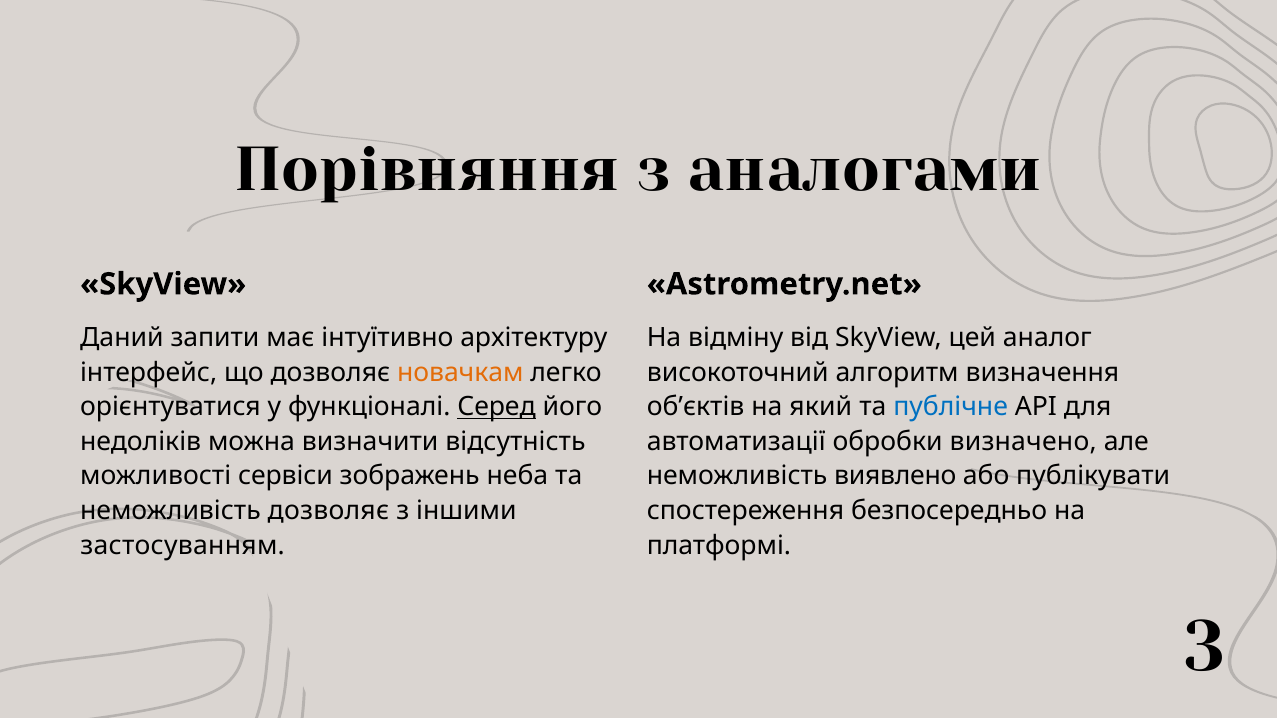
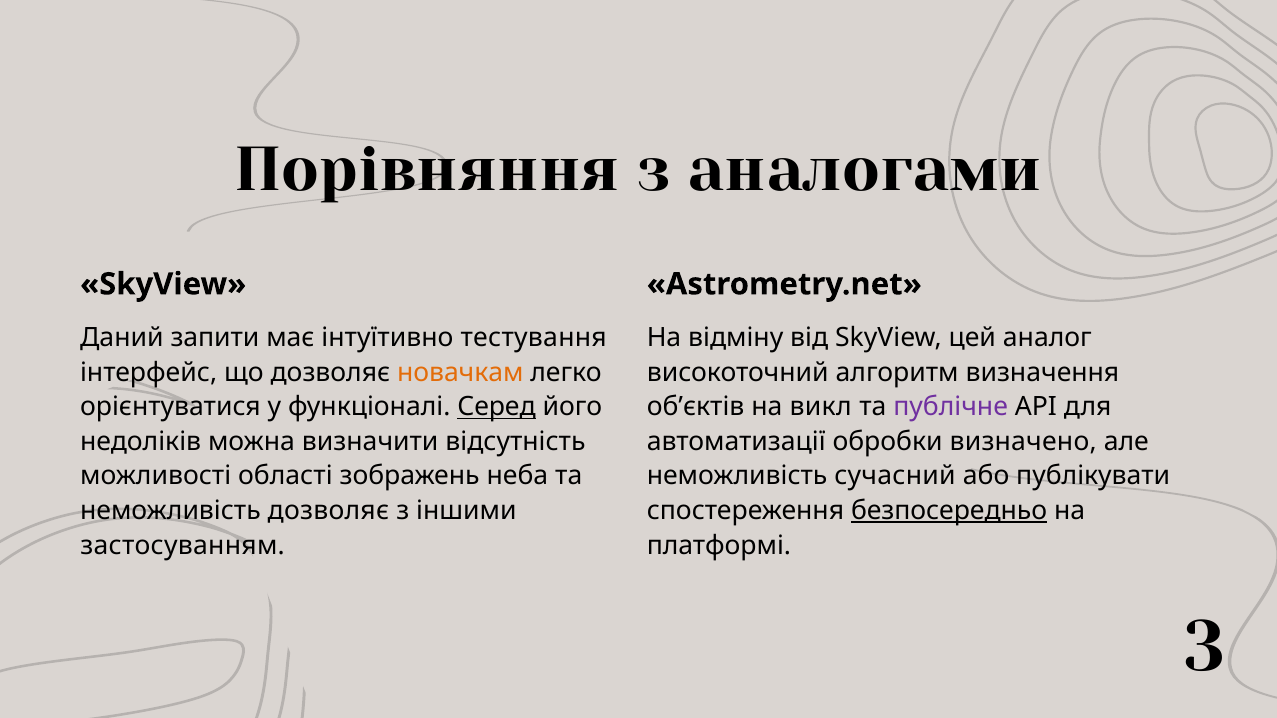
архітектуру: архітектуру -> тестування
який: який -> викл
публічне colour: blue -> purple
сервіси: сервіси -> області
виявлено: виявлено -> сучасний
безпосередньо underline: none -> present
